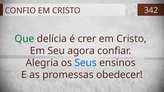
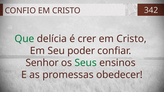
agora: agora -> poder
Alegria: Alegria -> Senhor
Seus colour: blue -> green
